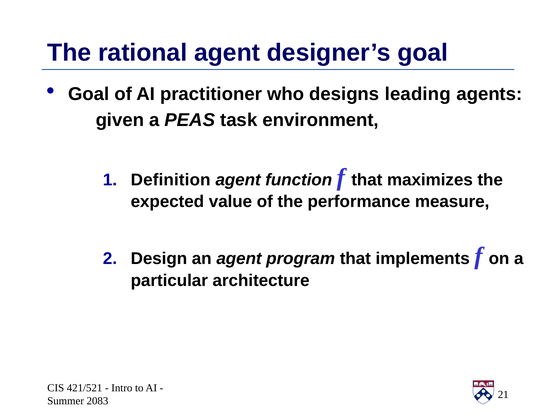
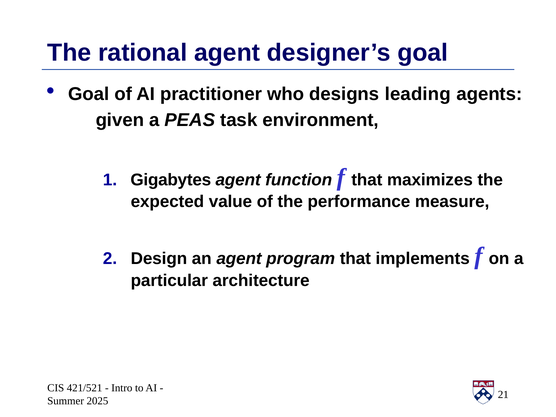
Definition: Definition -> Gigabytes
2083: 2083 -> 2025
